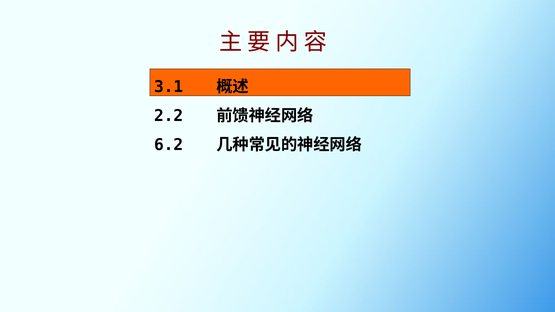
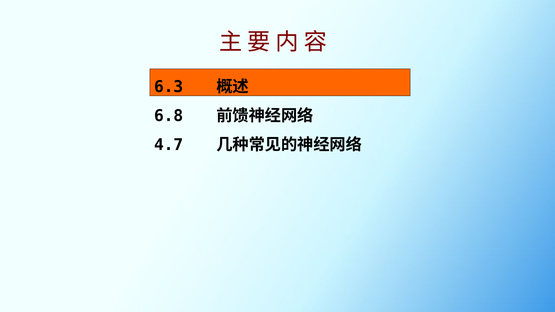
3.1: 3.1 -> 6.3
2.2: 2.2 -> 6.8
6.2: 6.2 -> 4.7
